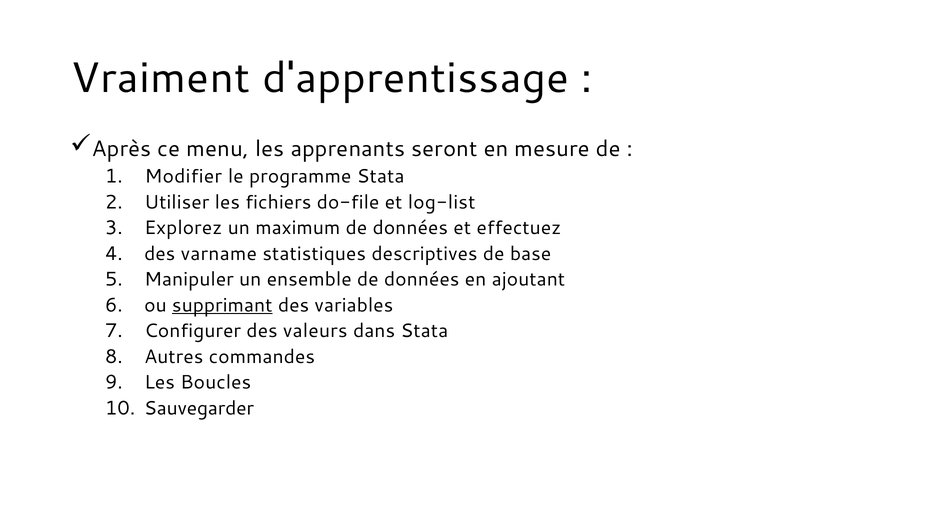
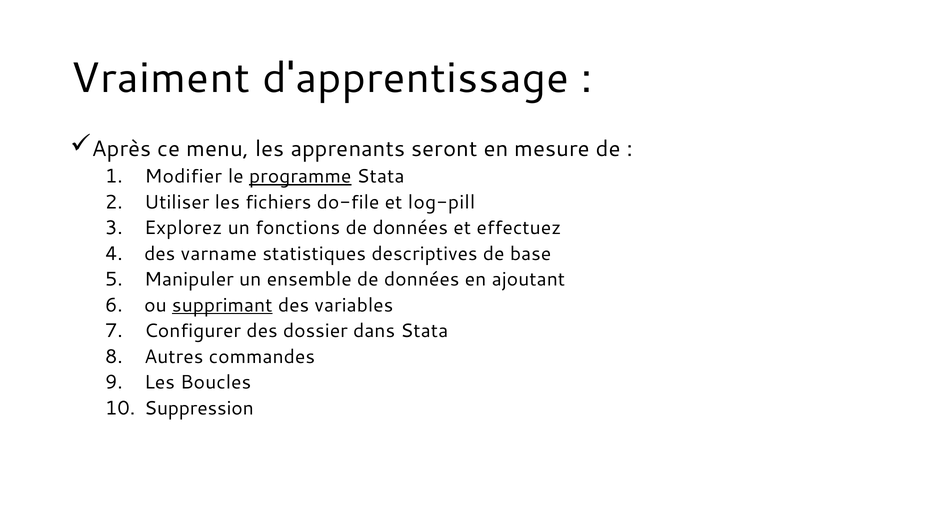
programme underline: none -> present
log-list: log-list -> log-pill
maximum: maximum -> fonctions
valeurs: valeurs -> dossier
Sauvegarder: Sauvegarder -> Suppression
